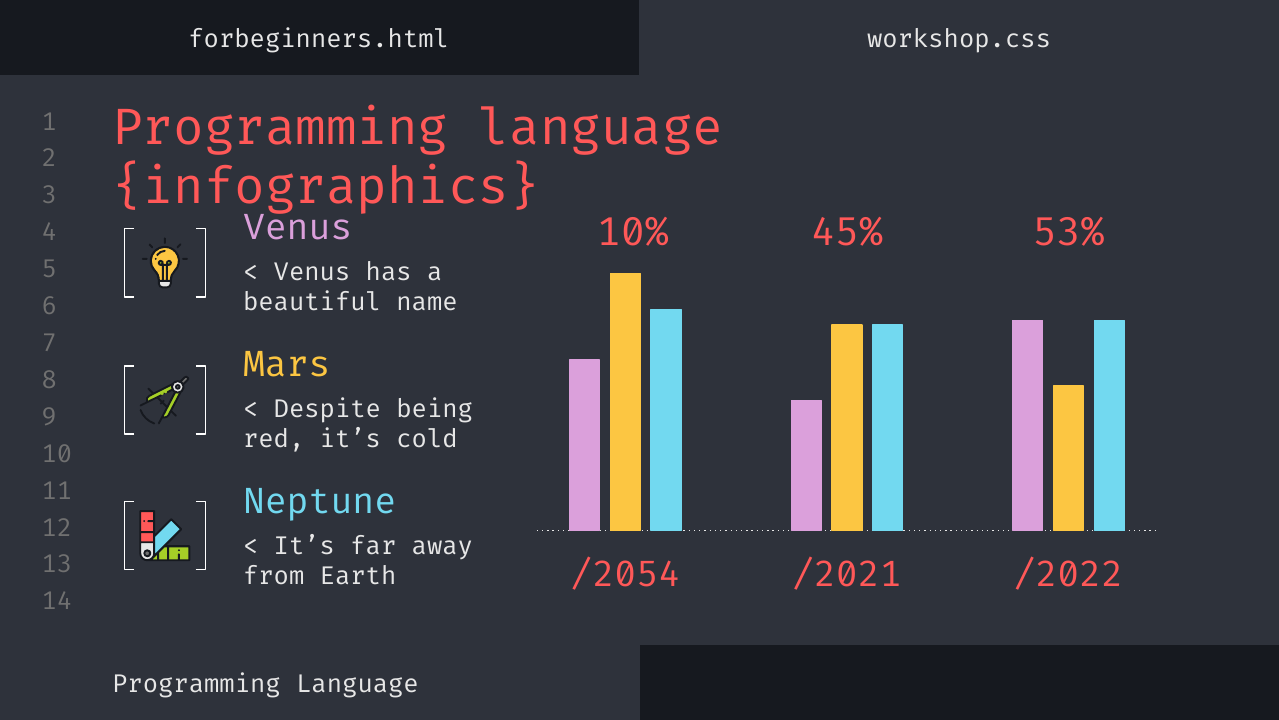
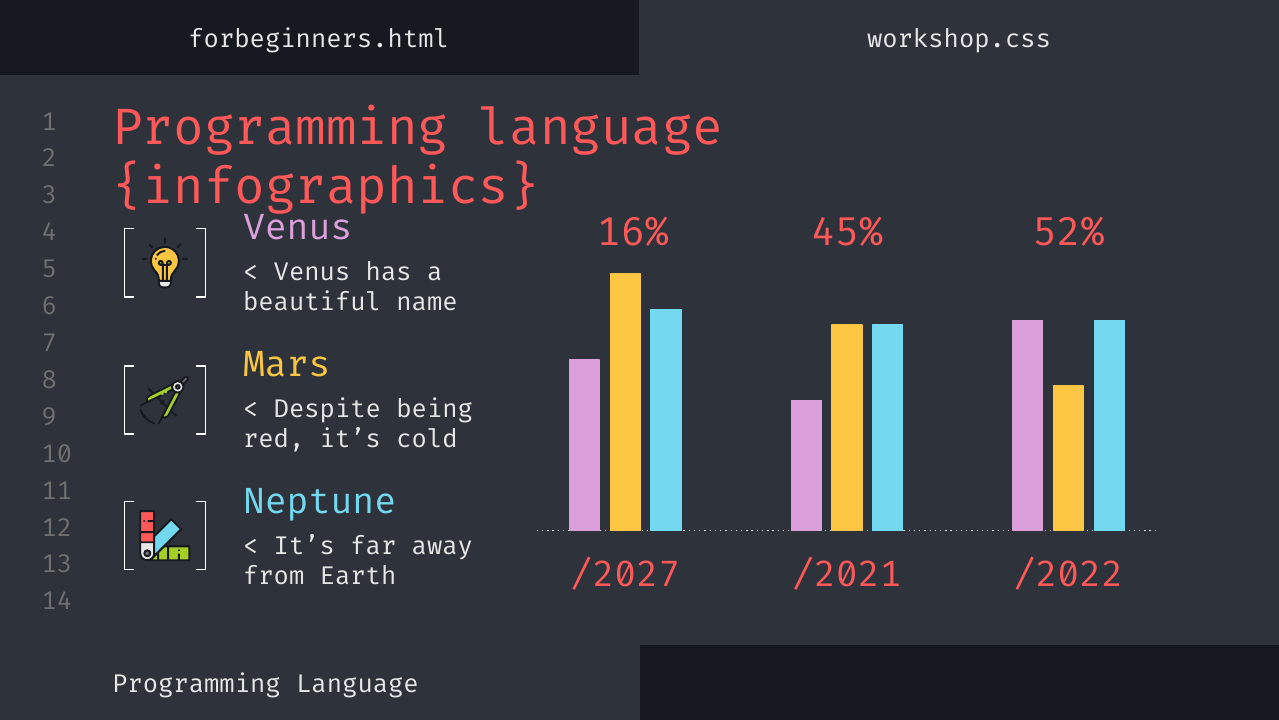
10%: 10% -> 16%
53%: 53% -> 52%
/2054: /2054 -> /2027
